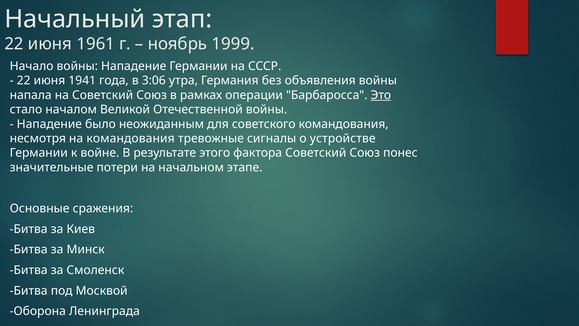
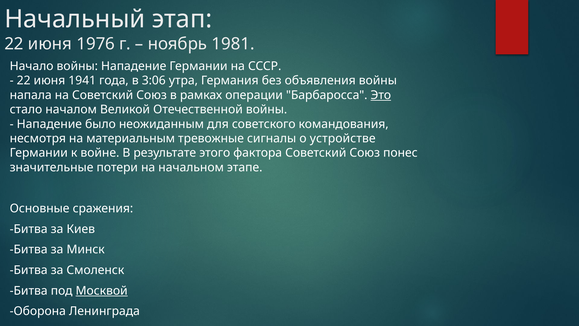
1961: 1961 -> 1976
1999: 1999 -> 1981
на командования: командования -> материальным
Москвой underline: none -> present
